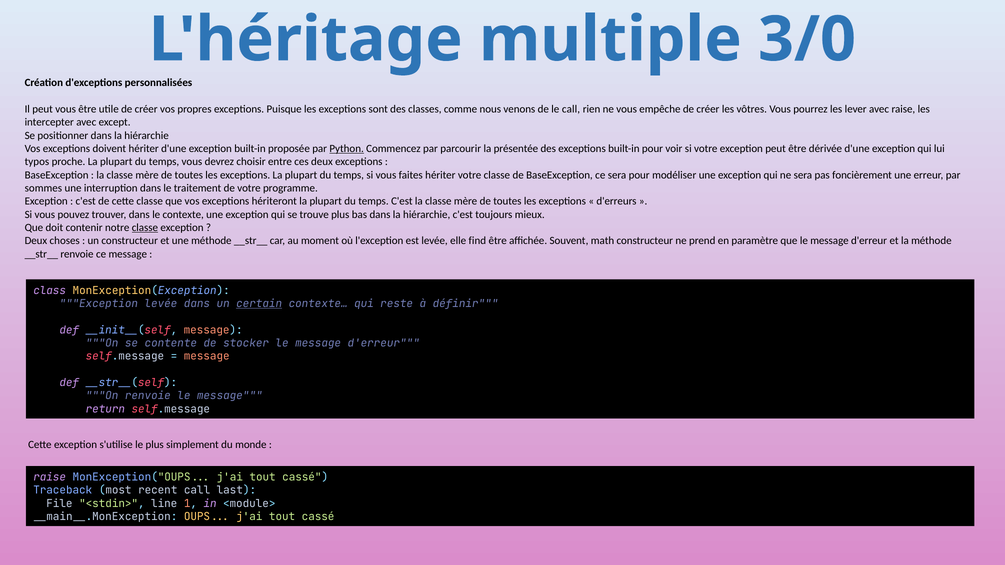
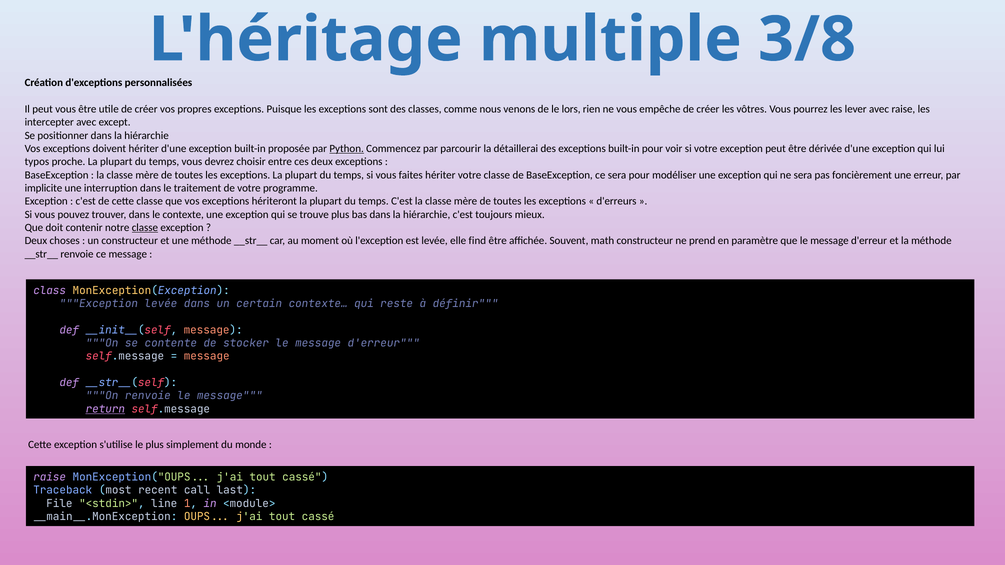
3/0: 3/0 -> 3/8
le call: call -> lors
présentée: présentée -> détaillerai
sommes: sommes -> implicite
certain underline: present -> none
return underline: none -> present
